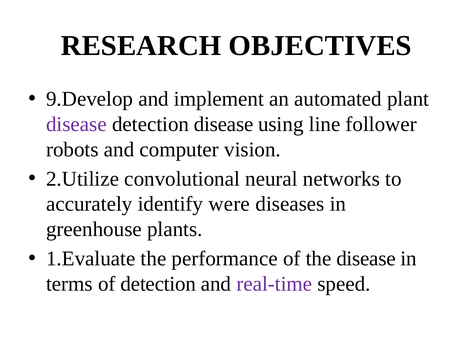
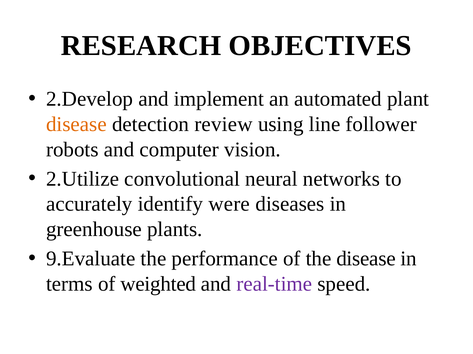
9.Develop: 9.Develop -> 2.Develop
disease at (76, 124) colour: purple -> orange
detection disease: disease -> review
1.Evaluate: 1.Evaluate -> 9.Evaluate
of detection: detection -> weighted
